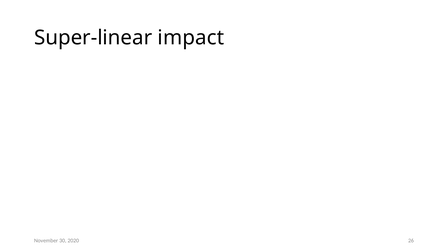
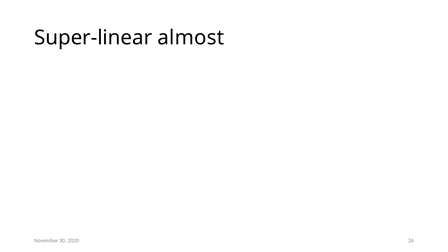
impact: impact -> almost
